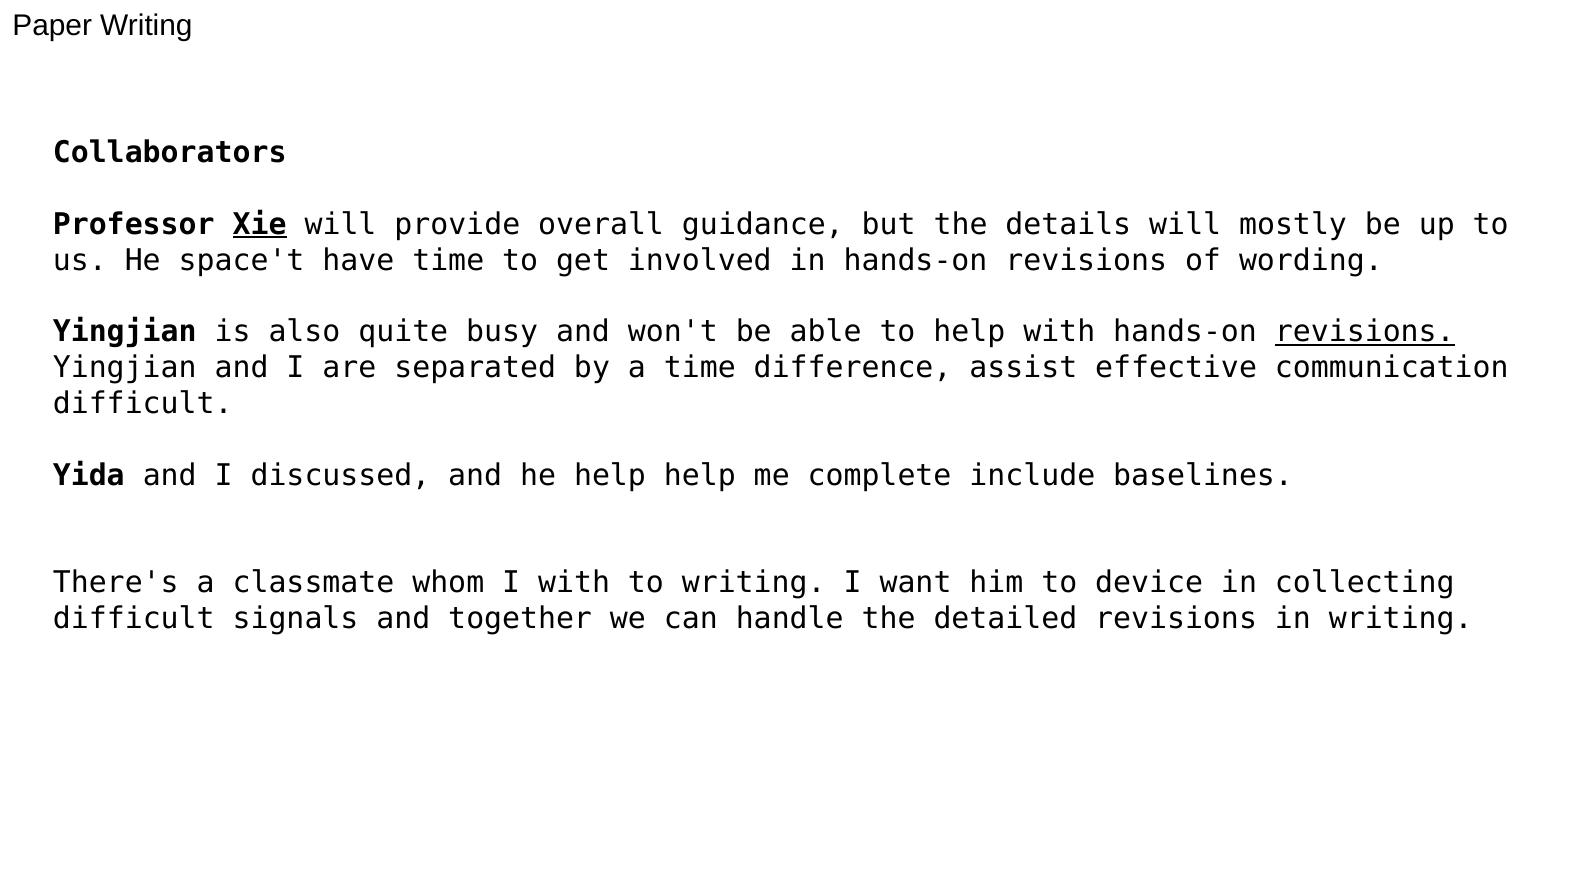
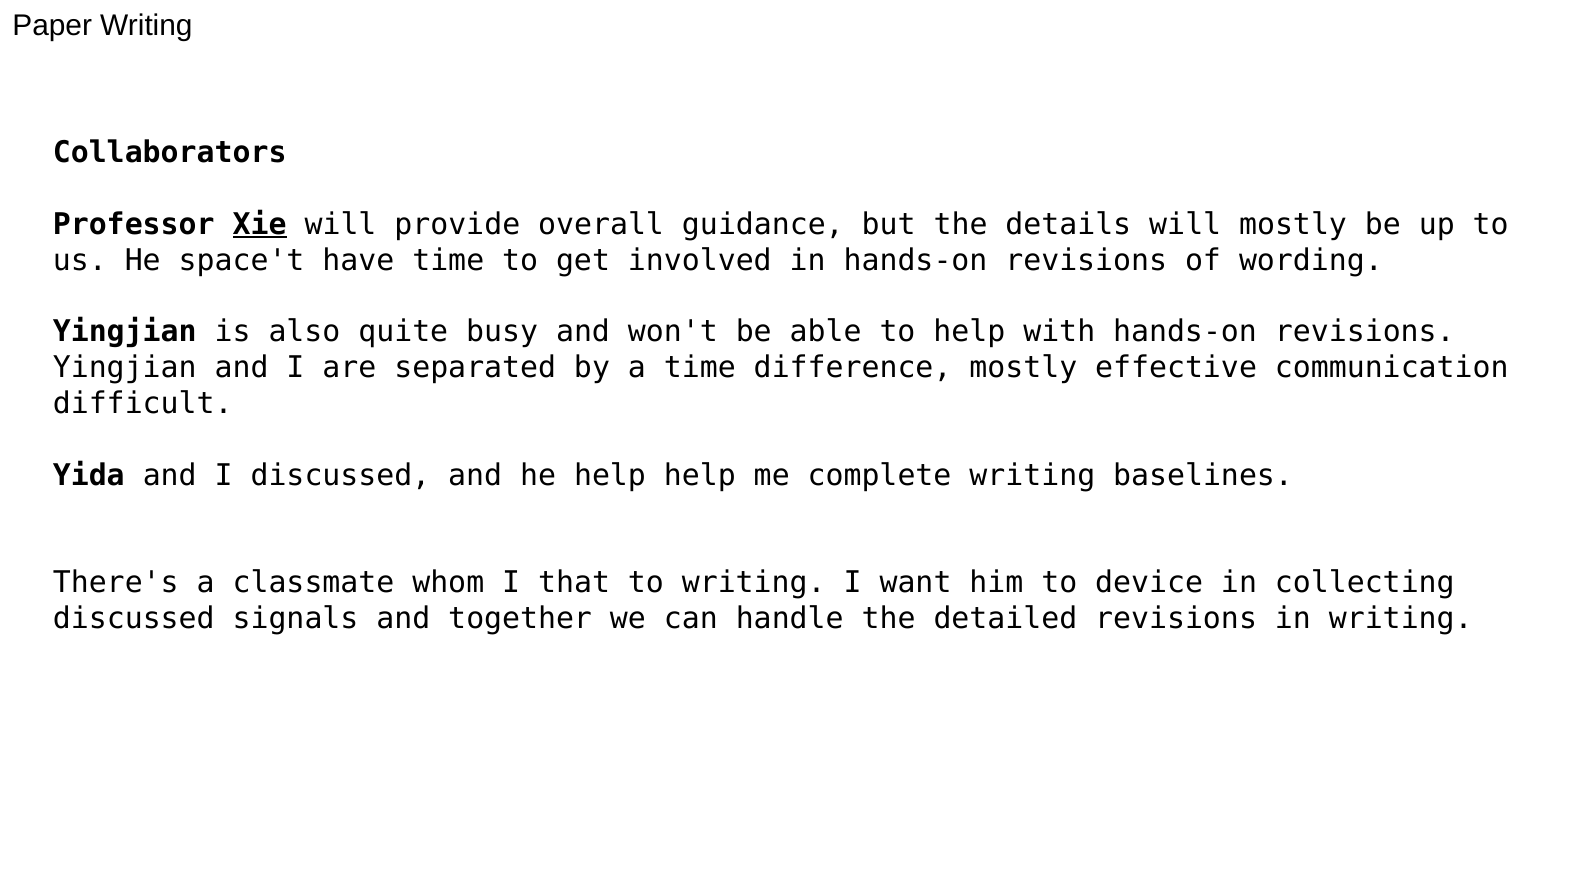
revisions at (1365, 332) underline: present -> none
difference assist: assist -> mostly
complete include: include -> writing
I with: with -> that
difficult at (134, 619): difficult -> discussed
